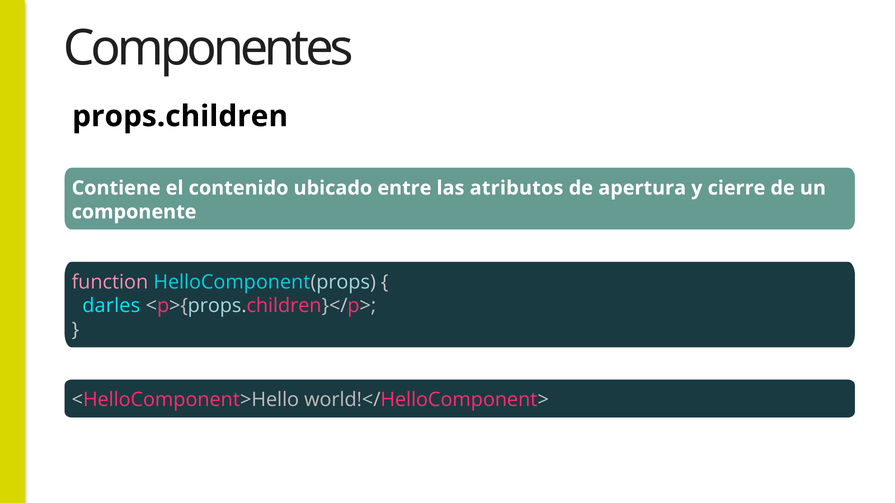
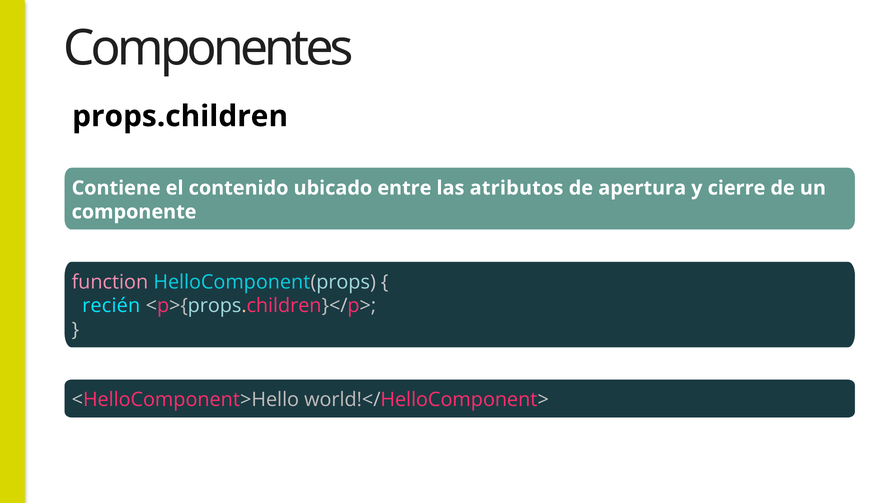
darles: darles -> recién
